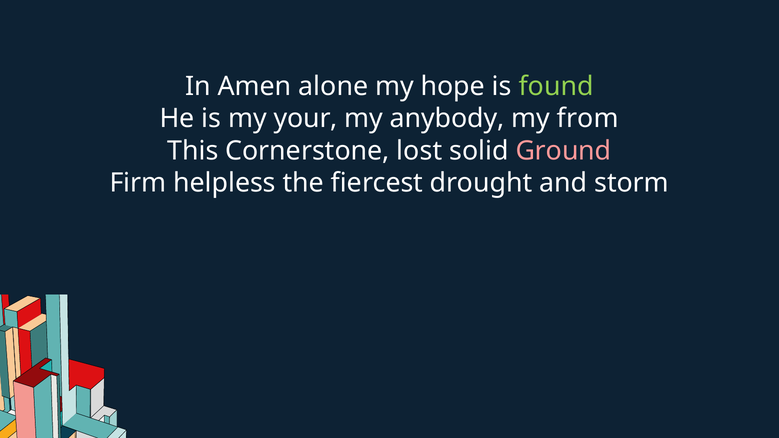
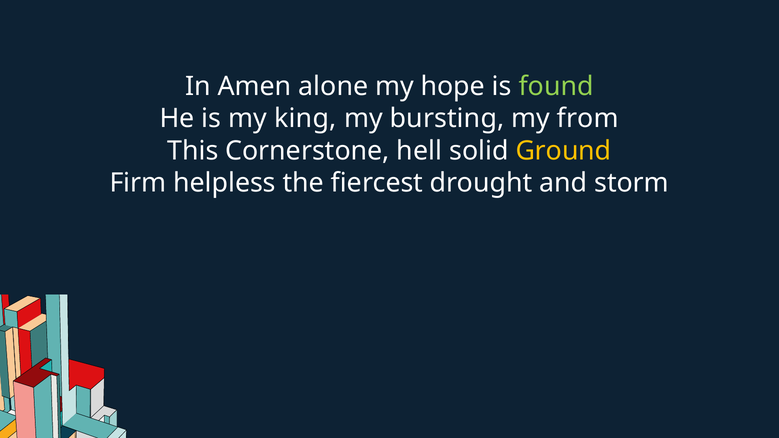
your: your -> king
anybody: anybody -> bursting
lost: lost -> hell
Ground colour: pink -> yellow
